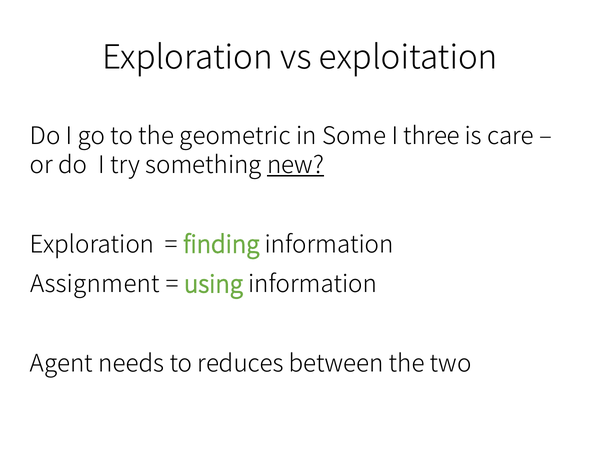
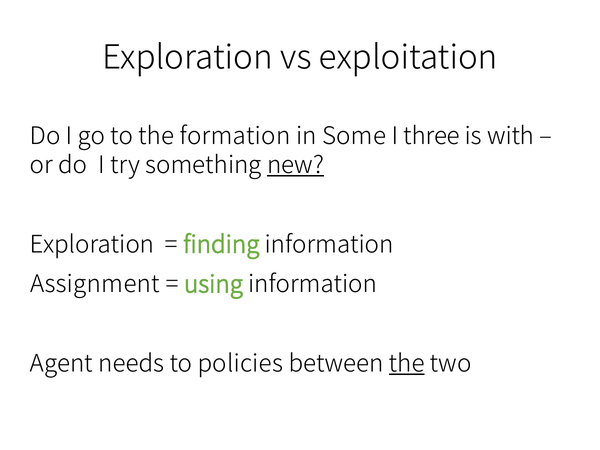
geometric: geometric -> formation
care: care -> with
reduces: reduces -> policies
the at (407, 364) underline: none -> present
